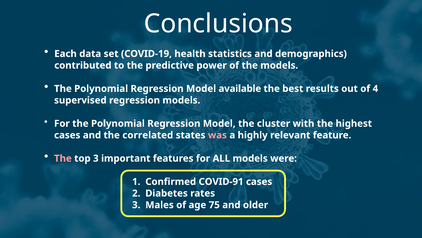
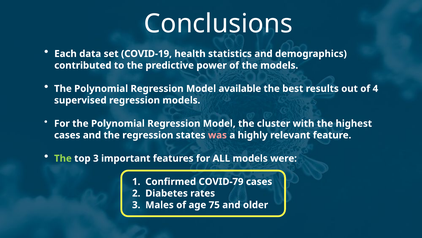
the correlated: correlated -> regression
The at (63, 158) colour: pink -> light green
COVID-91: COVID-91 -> COVID-79
